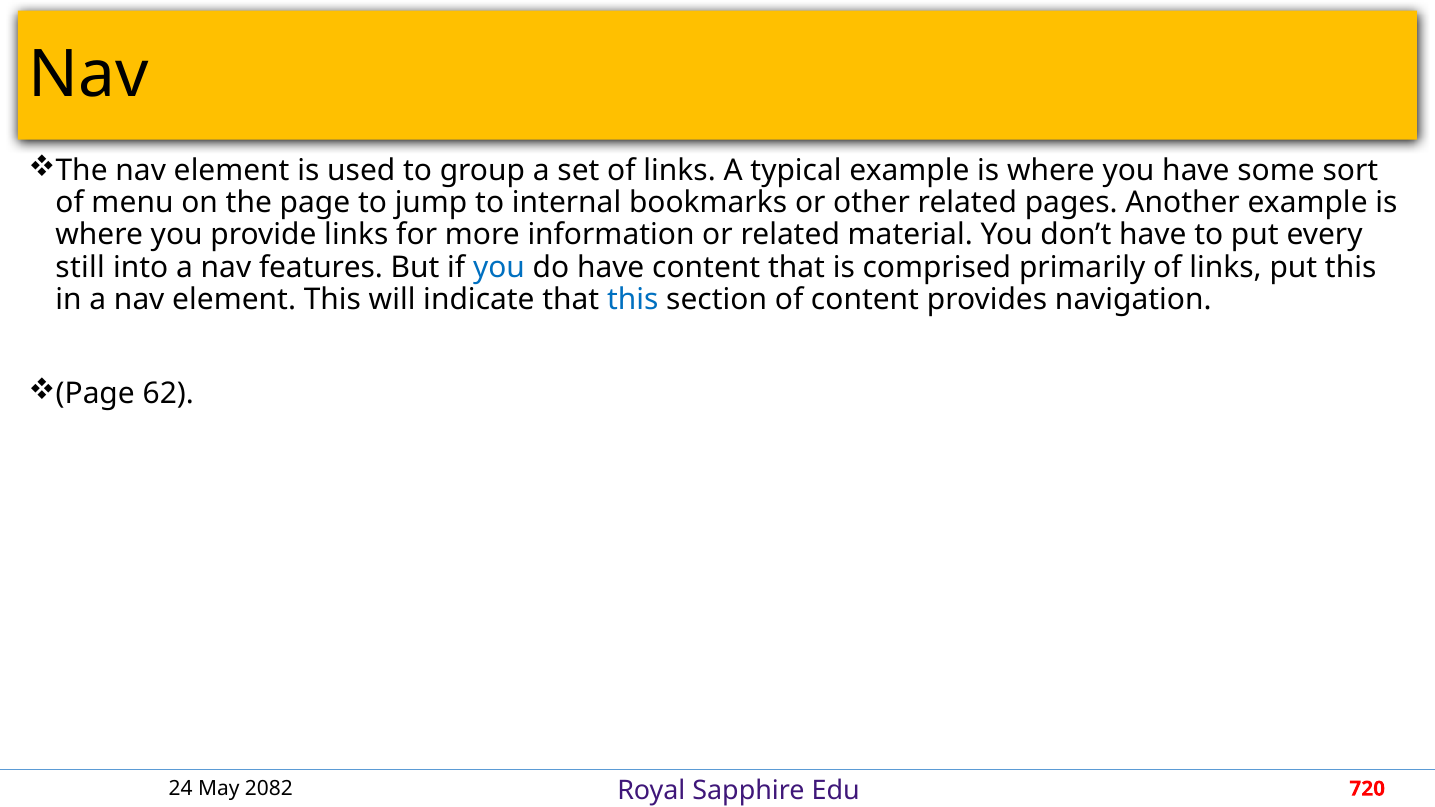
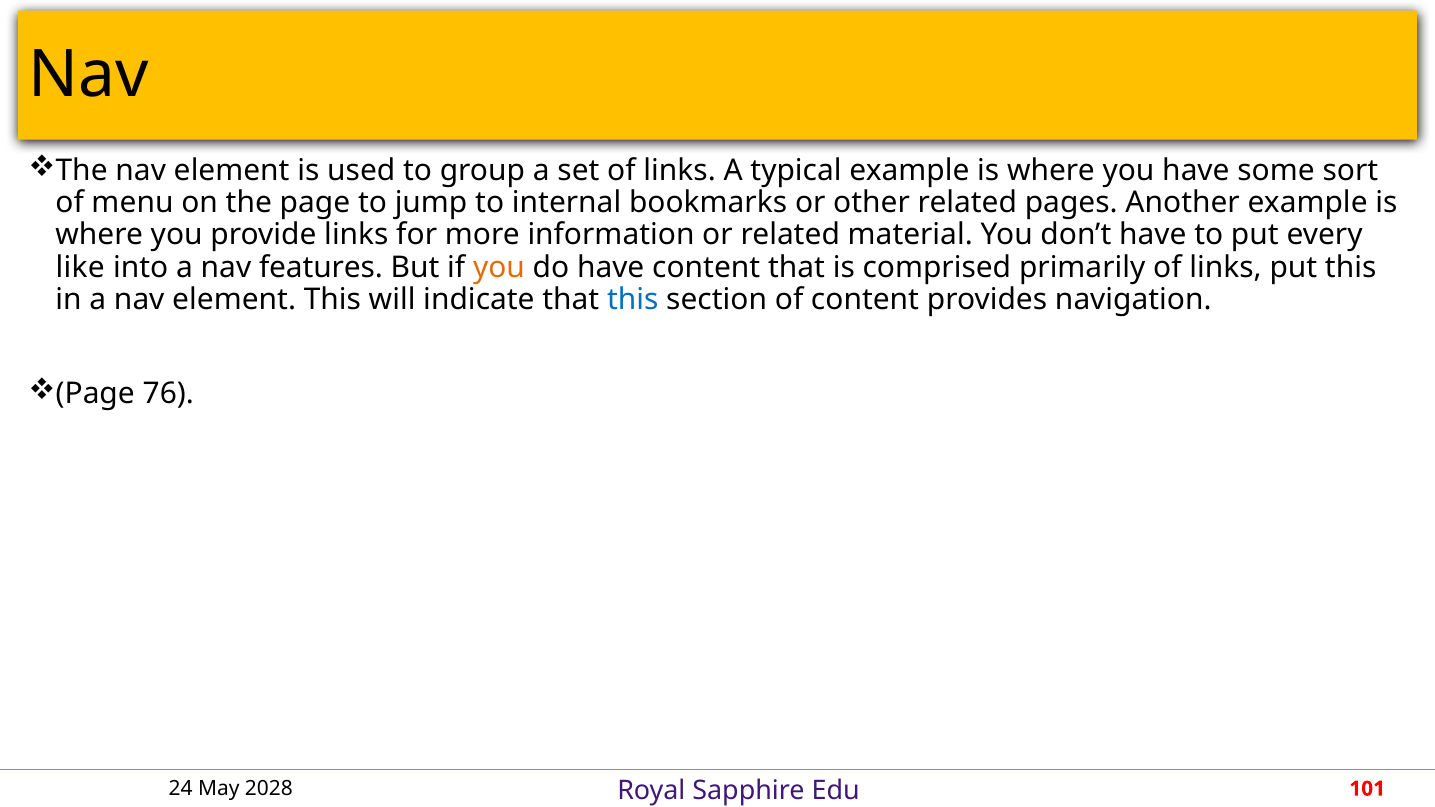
still: still -> like
you at (499, 267) colour: blue -> orange
62: 62 -> 76
2082: 2082 -> 2028
720: 720 -> 101
